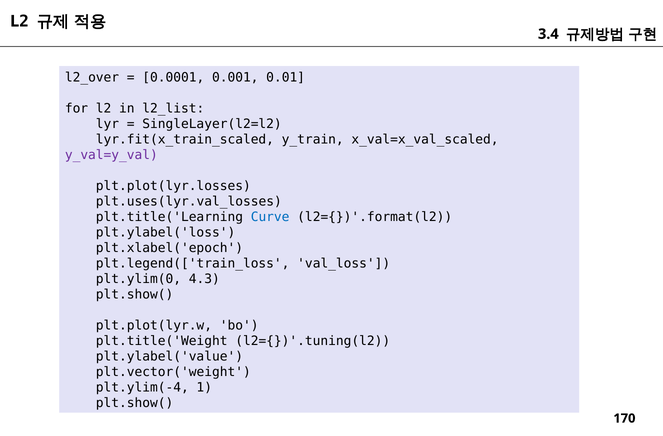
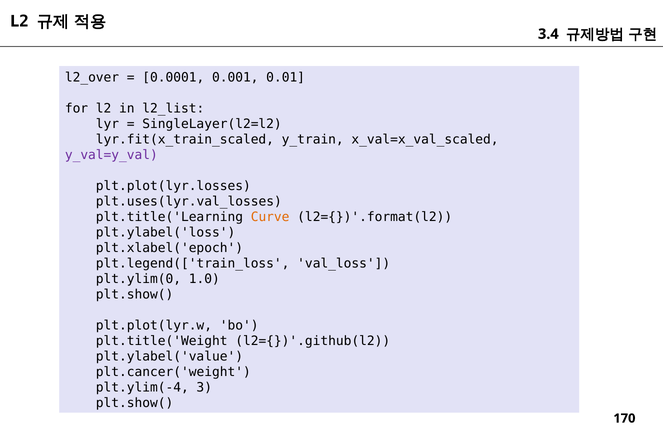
Curve colour: blue -> orange
4.3: 4.3 -> 1.0
l2={})'.tuning(l2: l2={})'.tuning(l2 -> l2={})'.github(l2
plt.vector('weight: plt.vector('weight -> plt.cancer('weight
1: 1 -> 3
